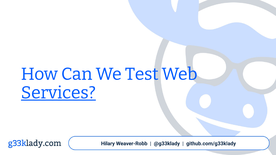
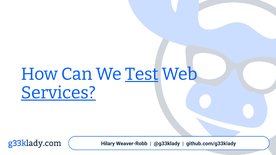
Test underline: none -> present
